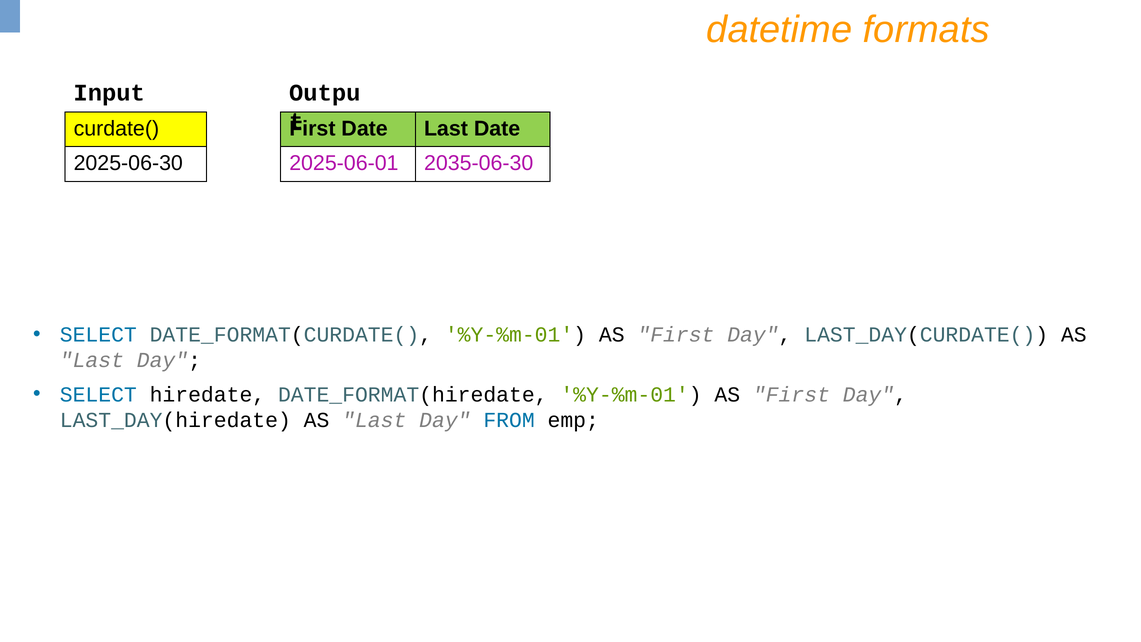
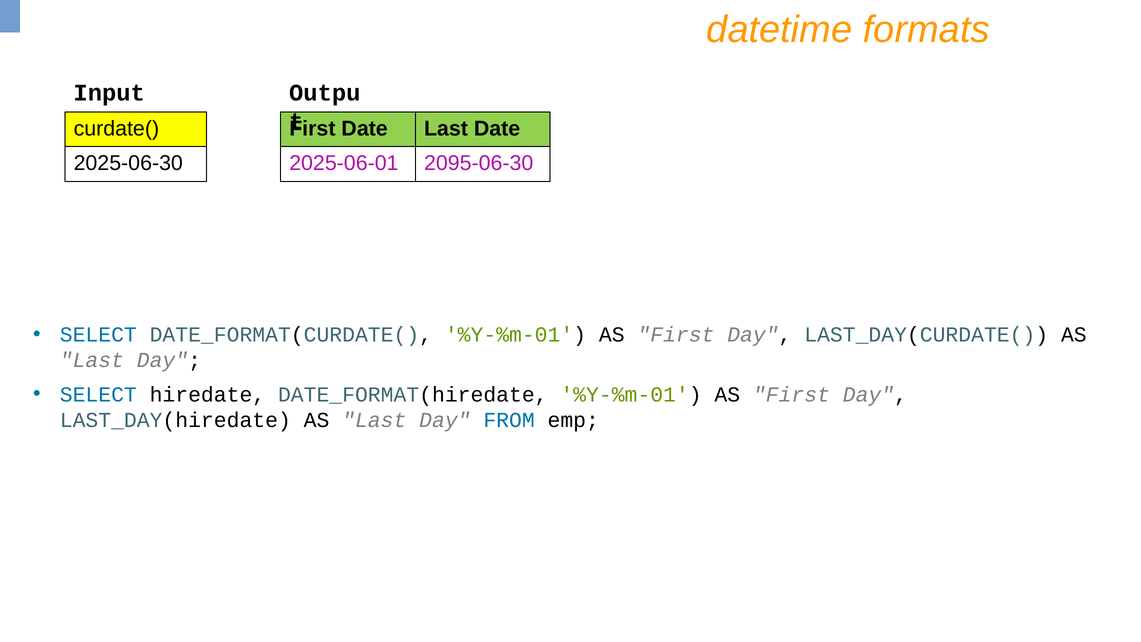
2035-06-30: 2035-06-30 -> 2095-06-30
